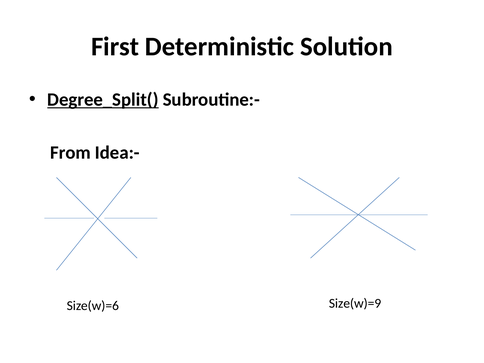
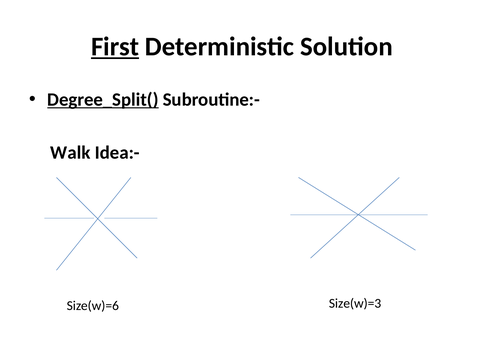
First underline: none -> present
From: From -> Walk
Size(w)=9: Size(w)=9 -> Size(w)=3
